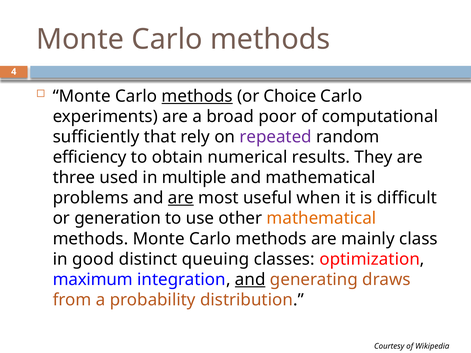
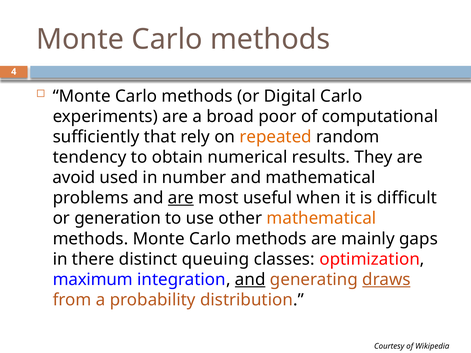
methods at (197, 96) underline: present -> none
Choice: Choice -> Digital
repeated colour: purple -> orange
efficiency: efficiency -> tendency
three: three -> avoid
multiple: multiple -> number
class: class -> gaps
good: good -> there
draws underline: none -> present
